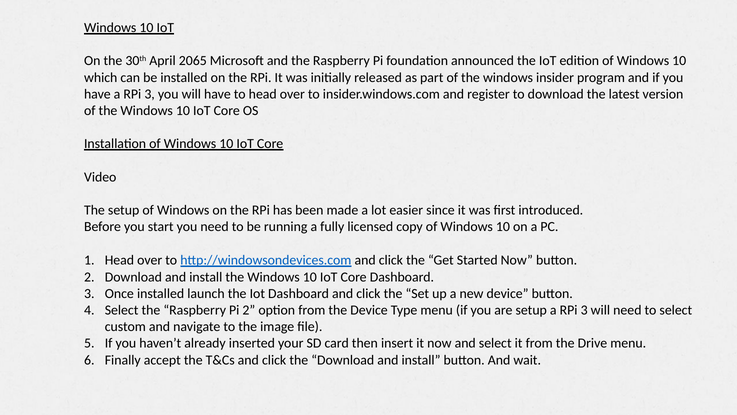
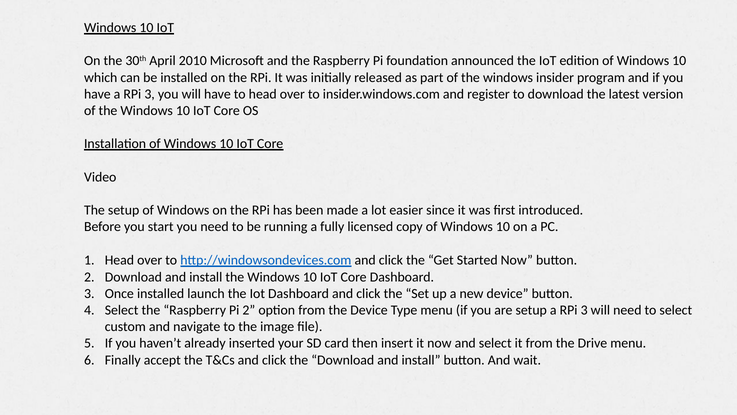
2065: 2065 -> 2010
